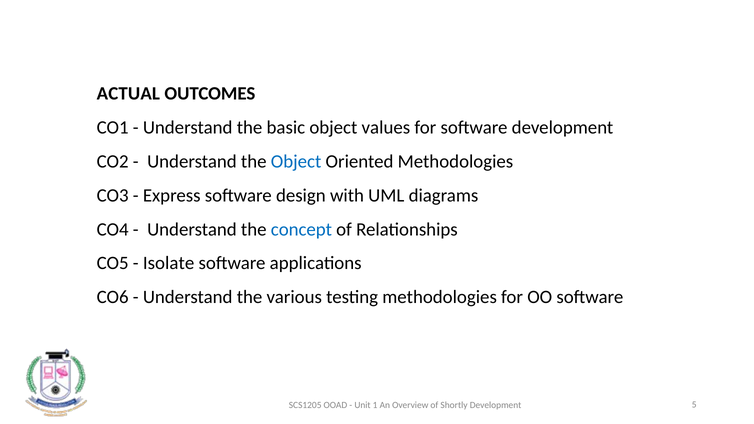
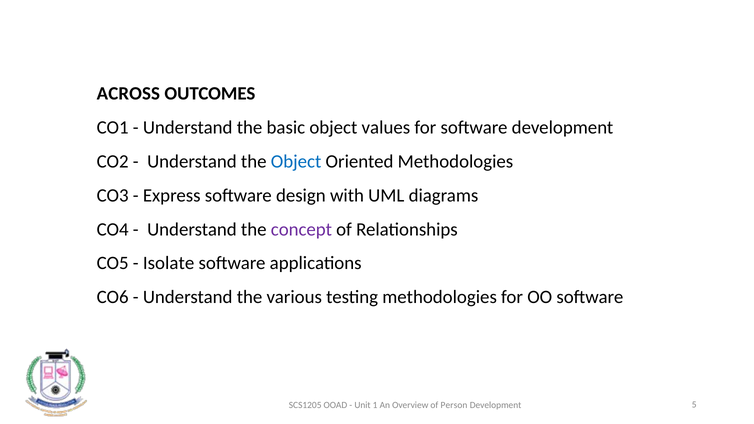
ACTUAL: ACTUAL -> ACROSS
concept colour: blue -> purple
Shortly: Shortly -> Person
